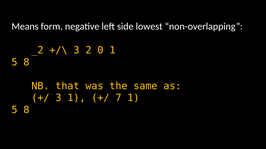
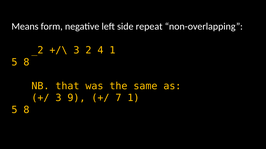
lowest: lowest -> repeat
0: 0 -> 4
3 1: 1 -> 9
